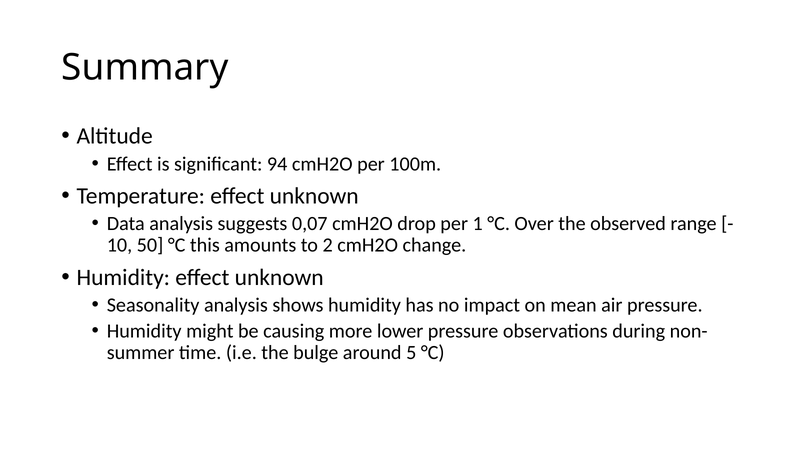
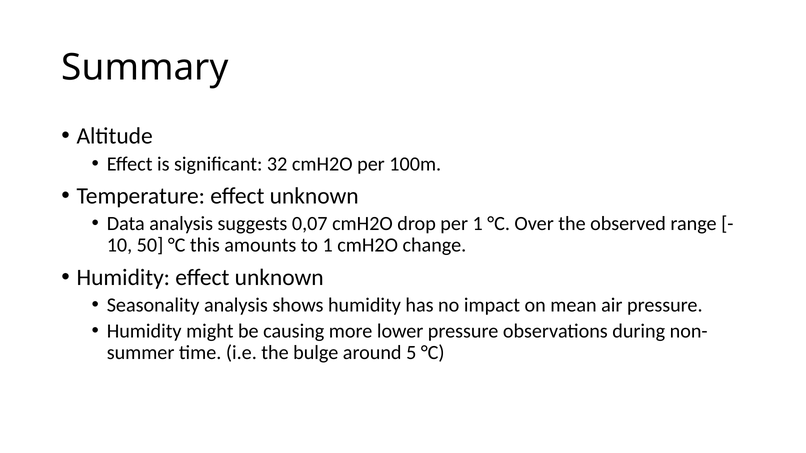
94: 94 -> 32
to 2: 2 -> 1
